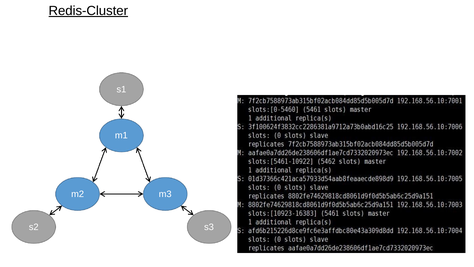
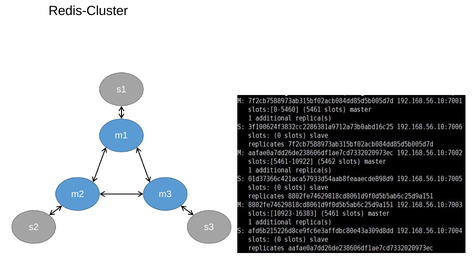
Redis-Cluster underline: present -> none
